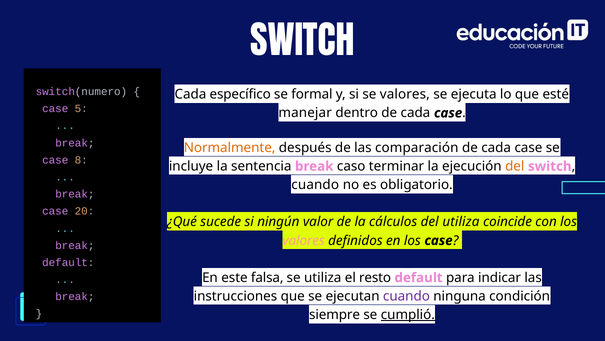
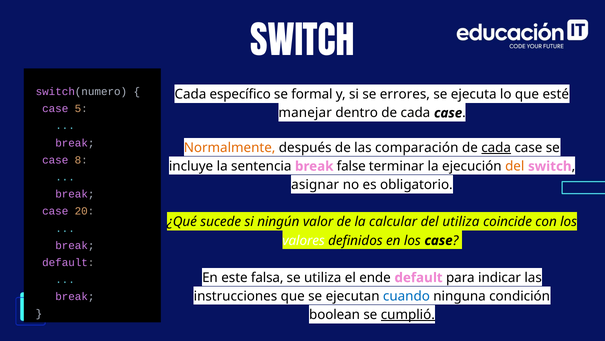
se valores: valores -> errores
cada at (496, 147) underline: none -> present
caso: caso -> false
cuando at (315, 185): cuando -> asignar
cálculos: cálculos -> calcular
valores at (304, 240) colour: pink -> white
resto: resto -> ende
cuando at (406, 296) colour: purple -> blue
siempre: siempre -> boolean
